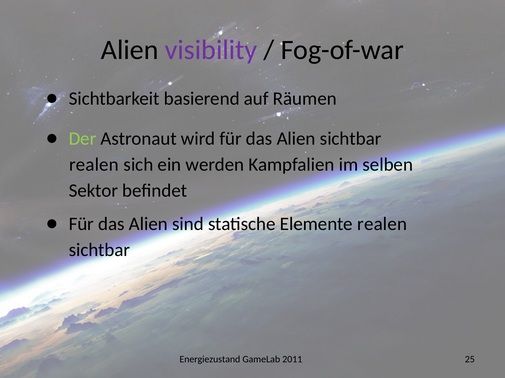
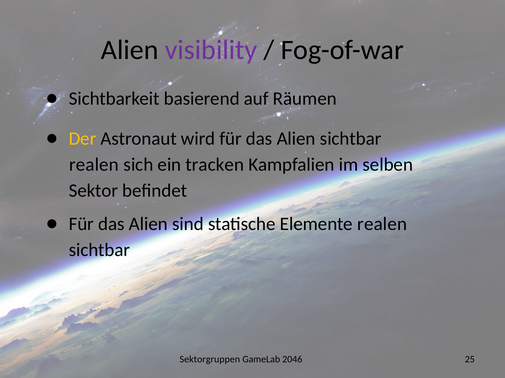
Der colour: light green -> yellow
werden: werden -> tracken
Energiezustand: Energiezustand -> Sektorgruppen
2011: 2011 -> 2046
